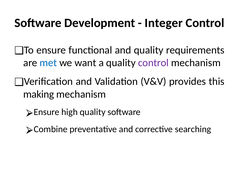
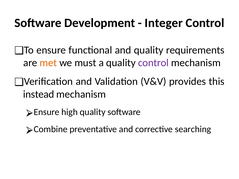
met colour: blue -> orange
want: want -> must
making: making -> instead
